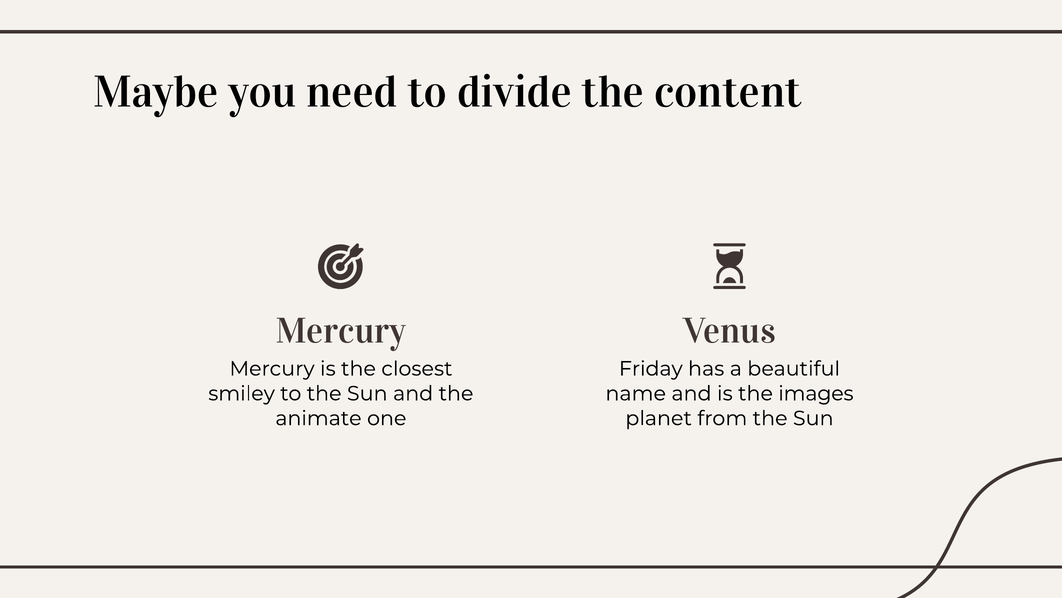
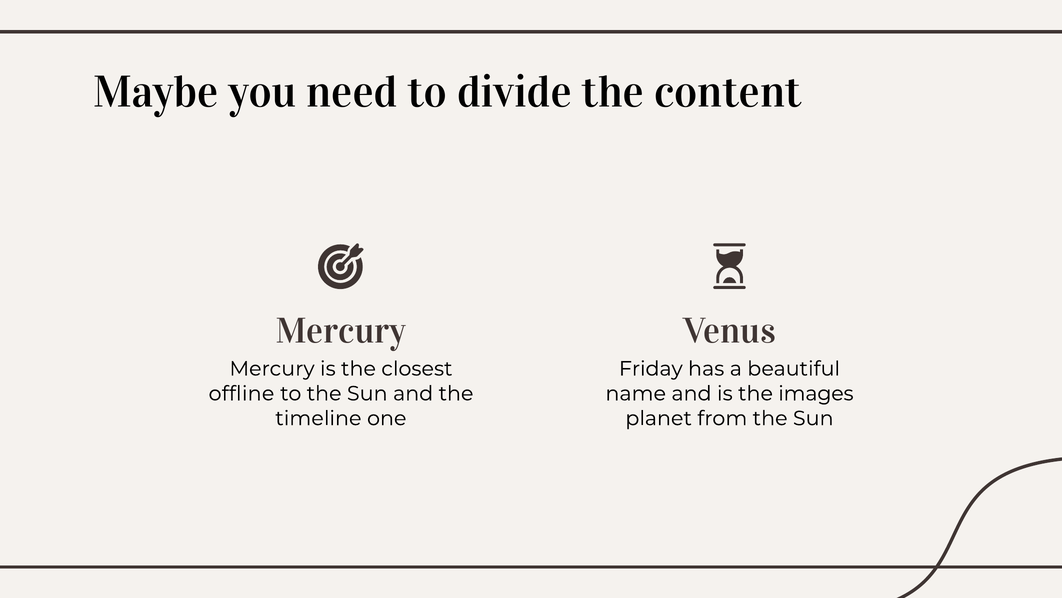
smiley: smiley -> offline
animate: animate -> timeline
